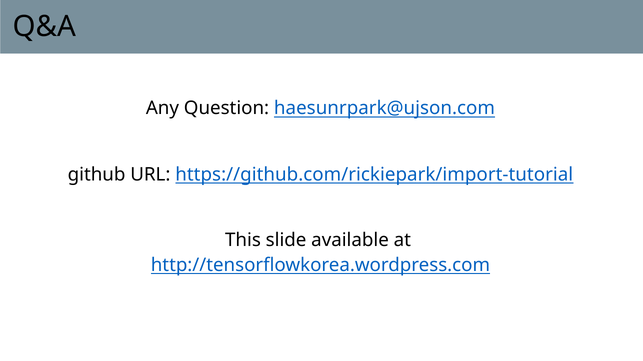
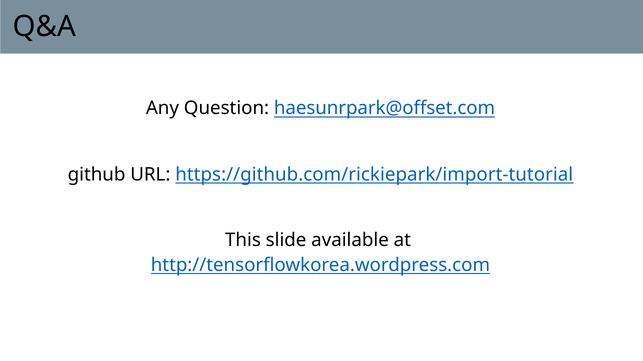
haesunrpark@ujson.com: haesunrpark@ujson.com -> haesunrpark@offset.com
